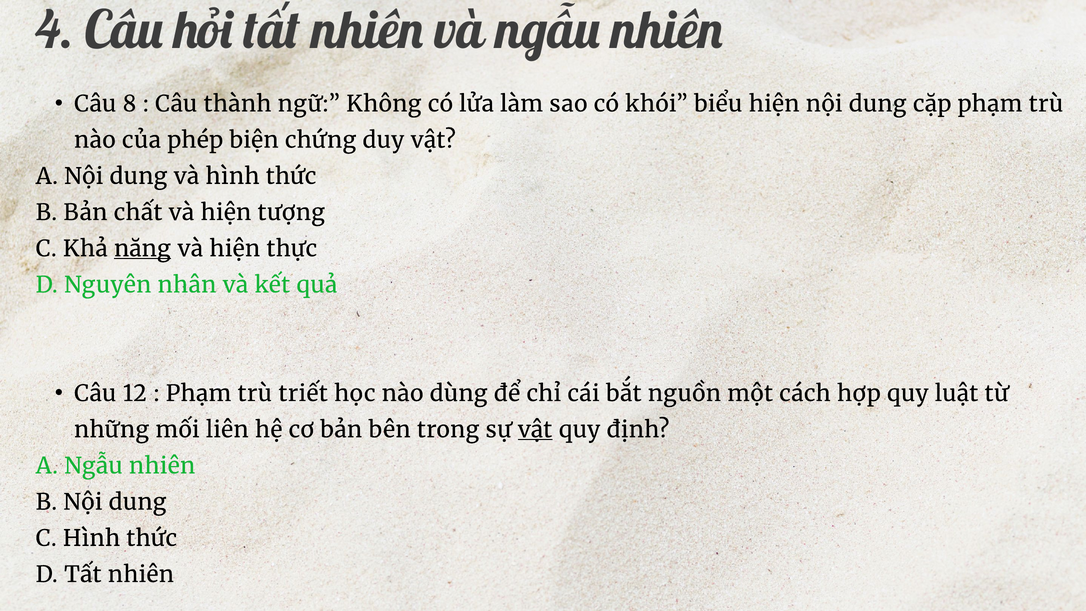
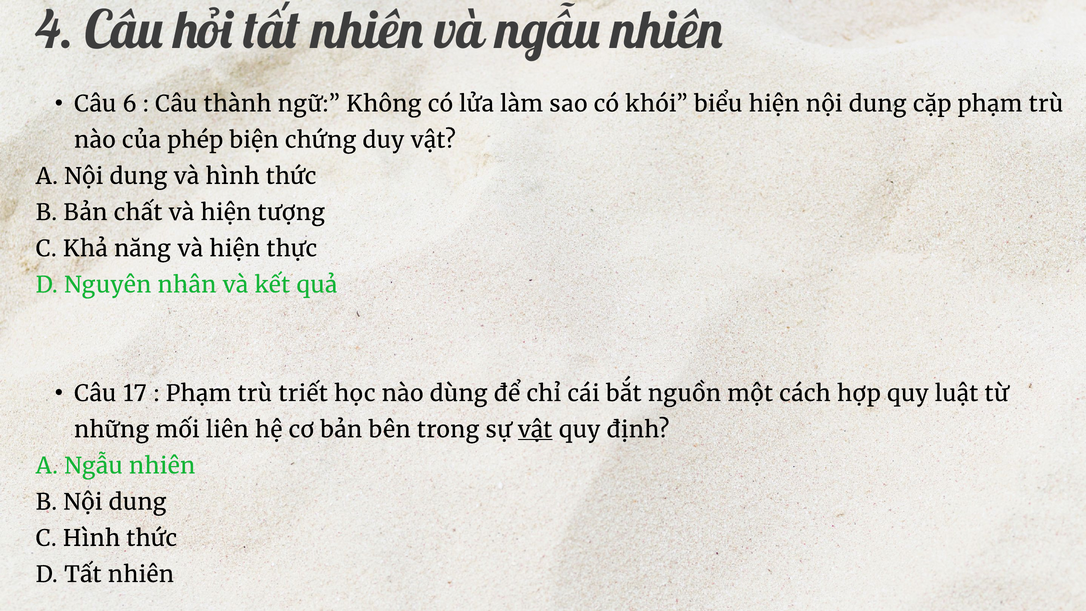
8: 8 -> 6
năng underline: present -> none
12: 12 -> 17
